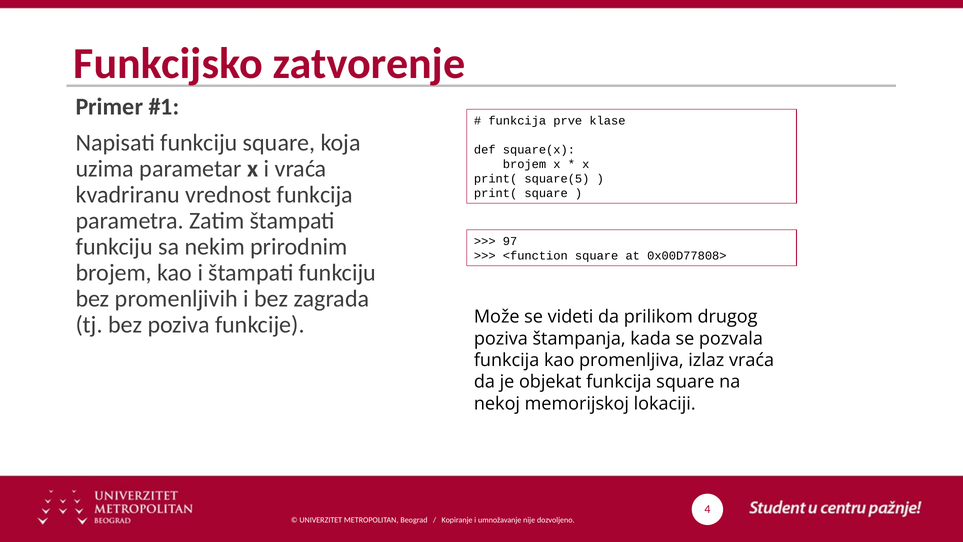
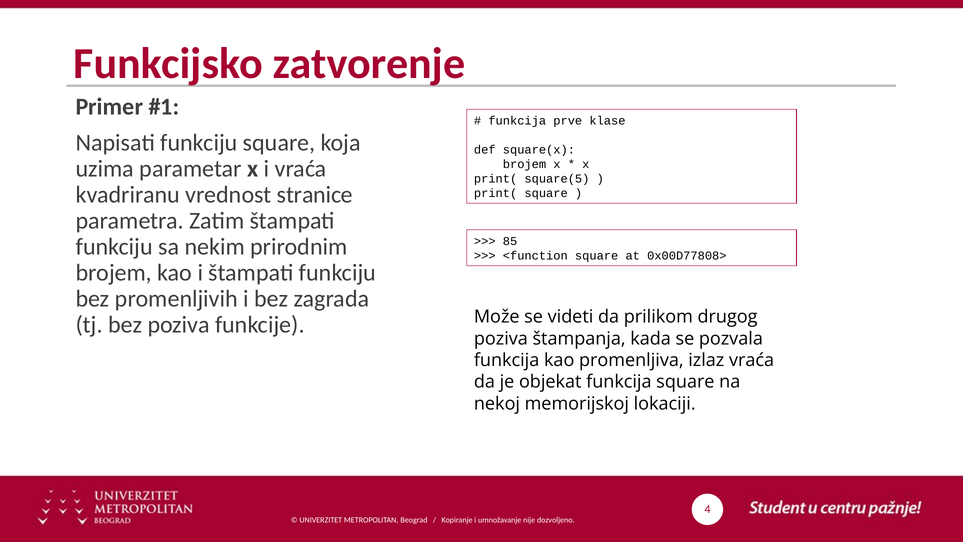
vrednost funkcija: funkcija -> stranice
97: 97 -> 85
